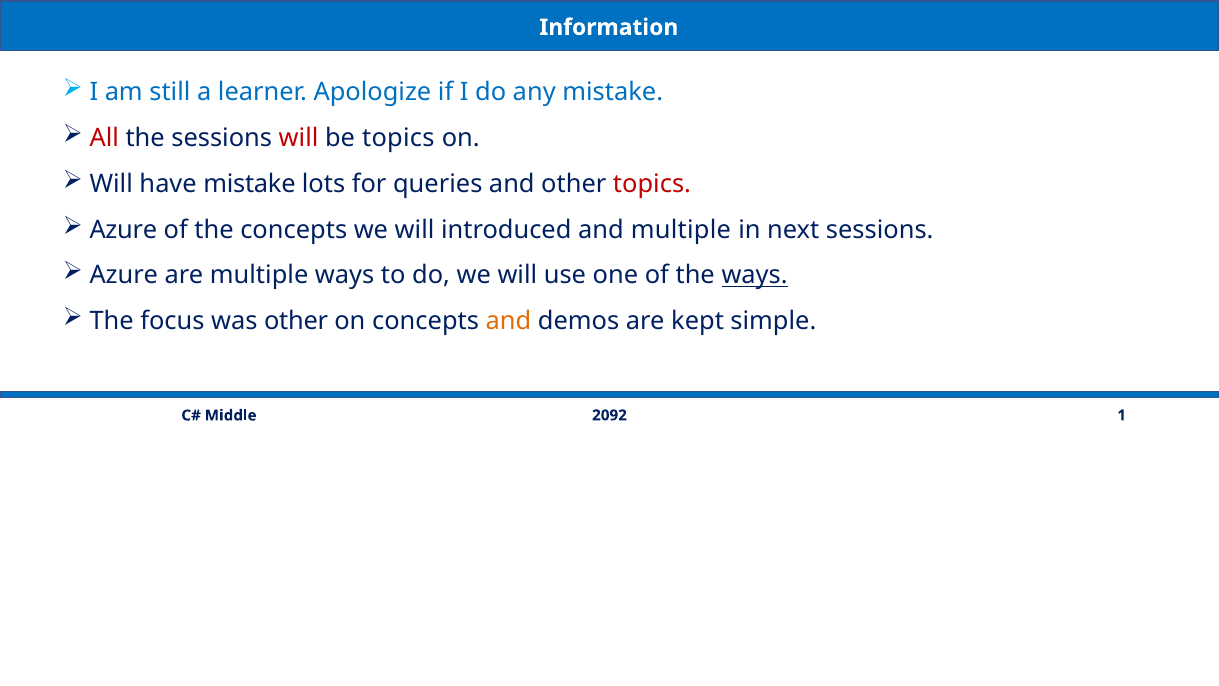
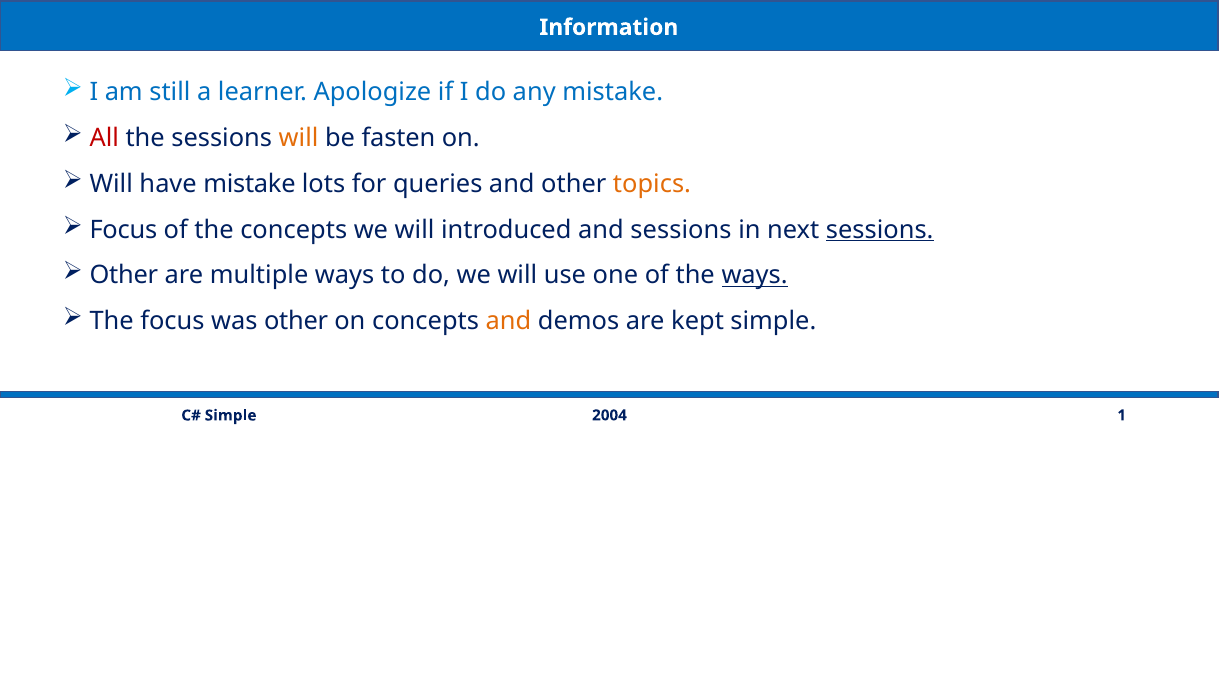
will at (299, 138) colour: red -> orange
be topics: topics -> fasten
topics at (652, 184) colour: red -> orange
Azure at (123, 230): Azure -> Focus
and multiple: multiple -> sessions
sessions at (880, 230) underline: none -> present
Azure at (124, 275): Azure -> Other
2092: 2092 -> 2004
Middle at (231, 415): Middle -> Simple
